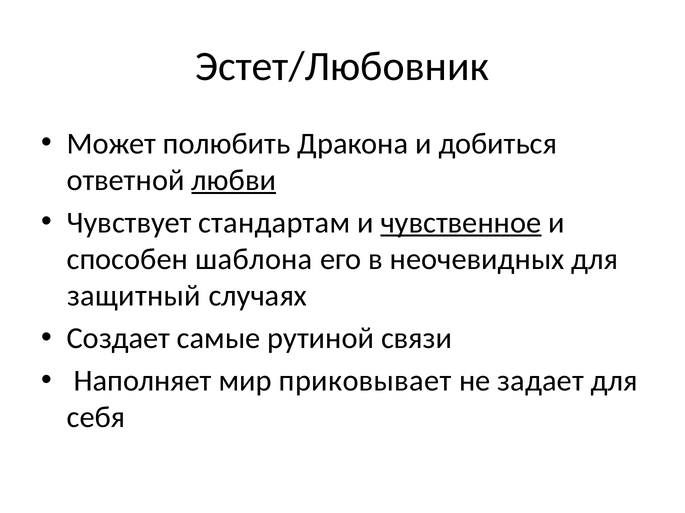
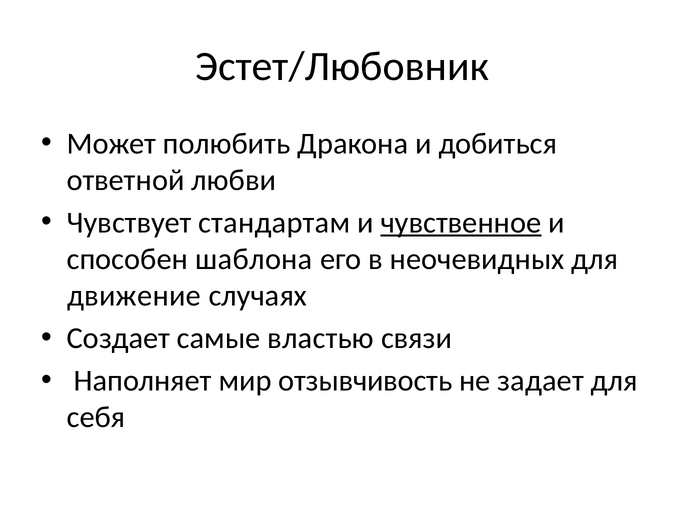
любви underline: present -> none
защитный: защитный -> движение
рутиной: рутиной -> властью
приковывает: приковывает -> отзывчивость
